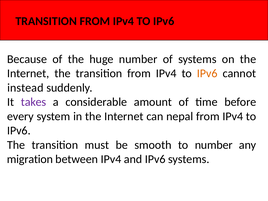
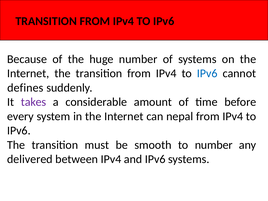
IPv6 at (207, 73) colour: orange -> blue
instead: instead -> defines
migration: migration -> delivered
